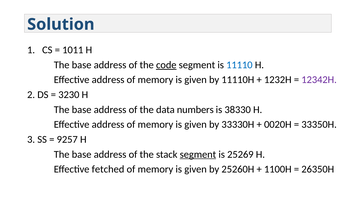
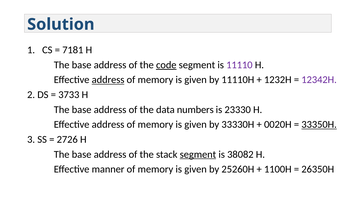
1011: 1011 -> 7181
11110 colour: blue -> purple
address at (108, 80) underline: none -> present
3230: 3230 -> 3733
38330: 38330 -> 23330
33350H underline: none -> present
9257: 9257 -> 2726
25269: 25269 -> 38082
fetched: fetched -> manner
